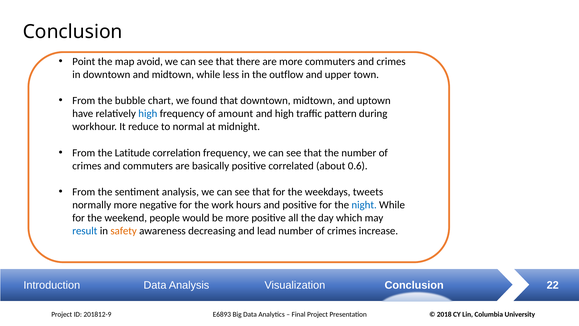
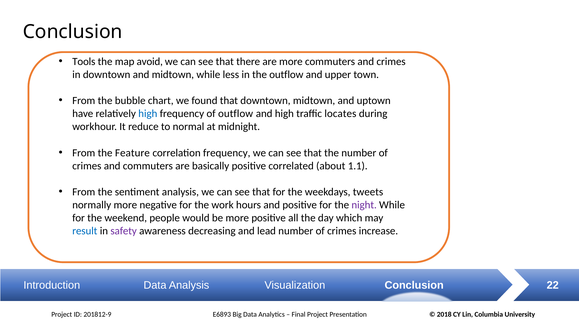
Point: Point -> Tools
of amount: amount -> outflow
pattern: pattern -> locates
Latitude: Latitude -> Feature
0.6: 0.6 -> 1.1
night colour: blue -> purple
safety colour: orange -> purple
